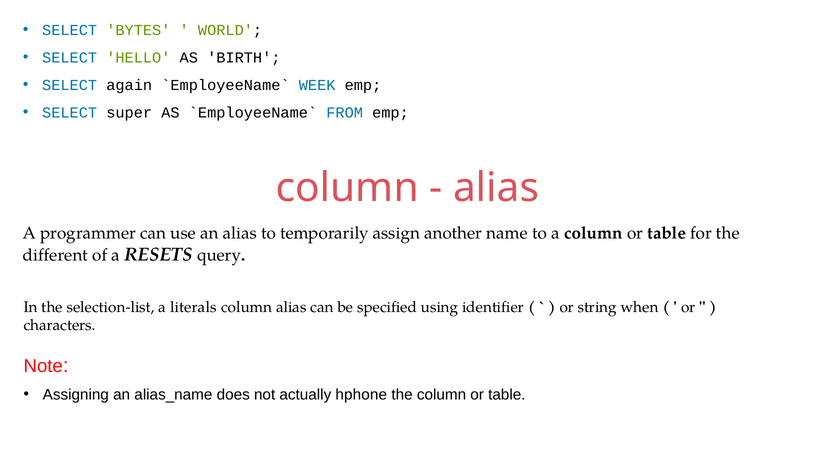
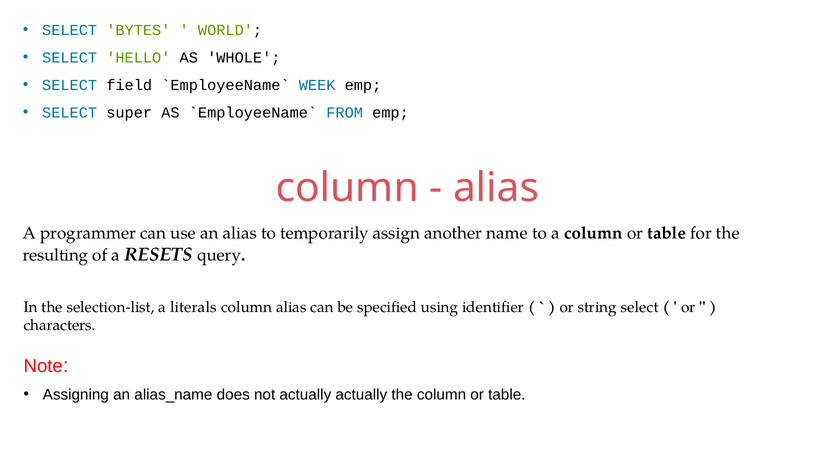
BIRTH: BIRTH -> WHOLE
again: again -> field
different: different -> resulting
string when: when -> select
actually hphone: hphone -> actually
